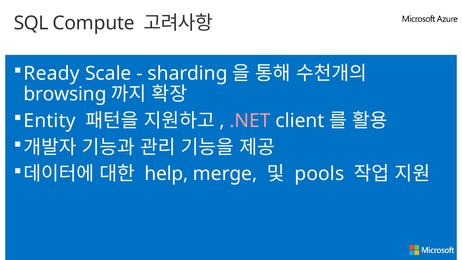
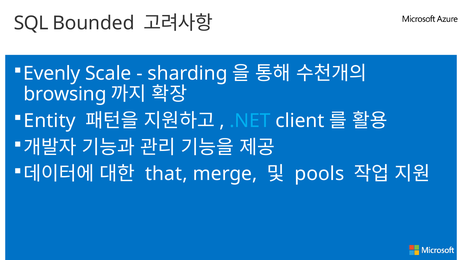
Compute: Compute -> Bounded
Ready: Ready -> Evenly
.NET colour: pink -> light blue
help: help -> that
